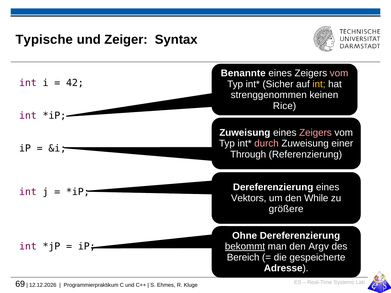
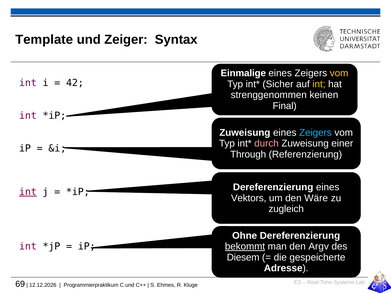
Typische: Typische -> Template
Benannte: Benannte -> Einmalige
vom at (339, 73) colour: pink -> yellow
Rice: Rice -> Final
Zeigers at (315, 133) colour: pink -> light blue
int at (28, 192) underline: none -> present
While: While -> Wäre
größere: größere -> zugleich
Bereich: Bereich -> Diesem
